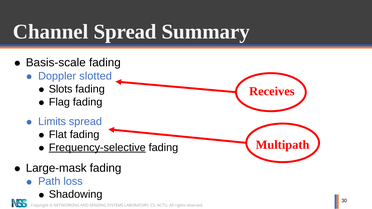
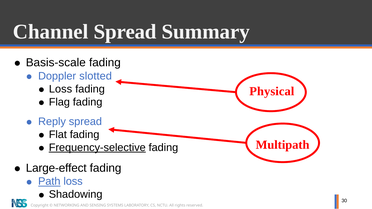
Slots at (61, 89): Slots -> Loss
Receives: Receives -> Physical
Limits: Limits -> Reply
Large-mask: Large-mask -> Large-effect
Path underline: none -> present
